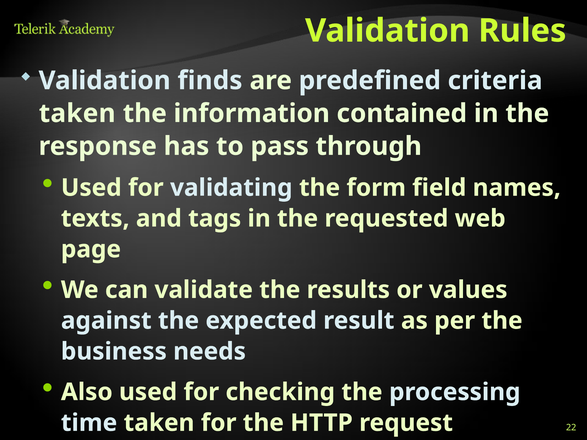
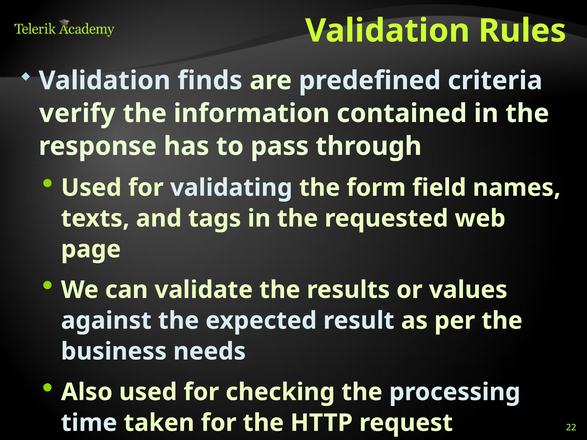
taken at (77, 113): taken -> verify
